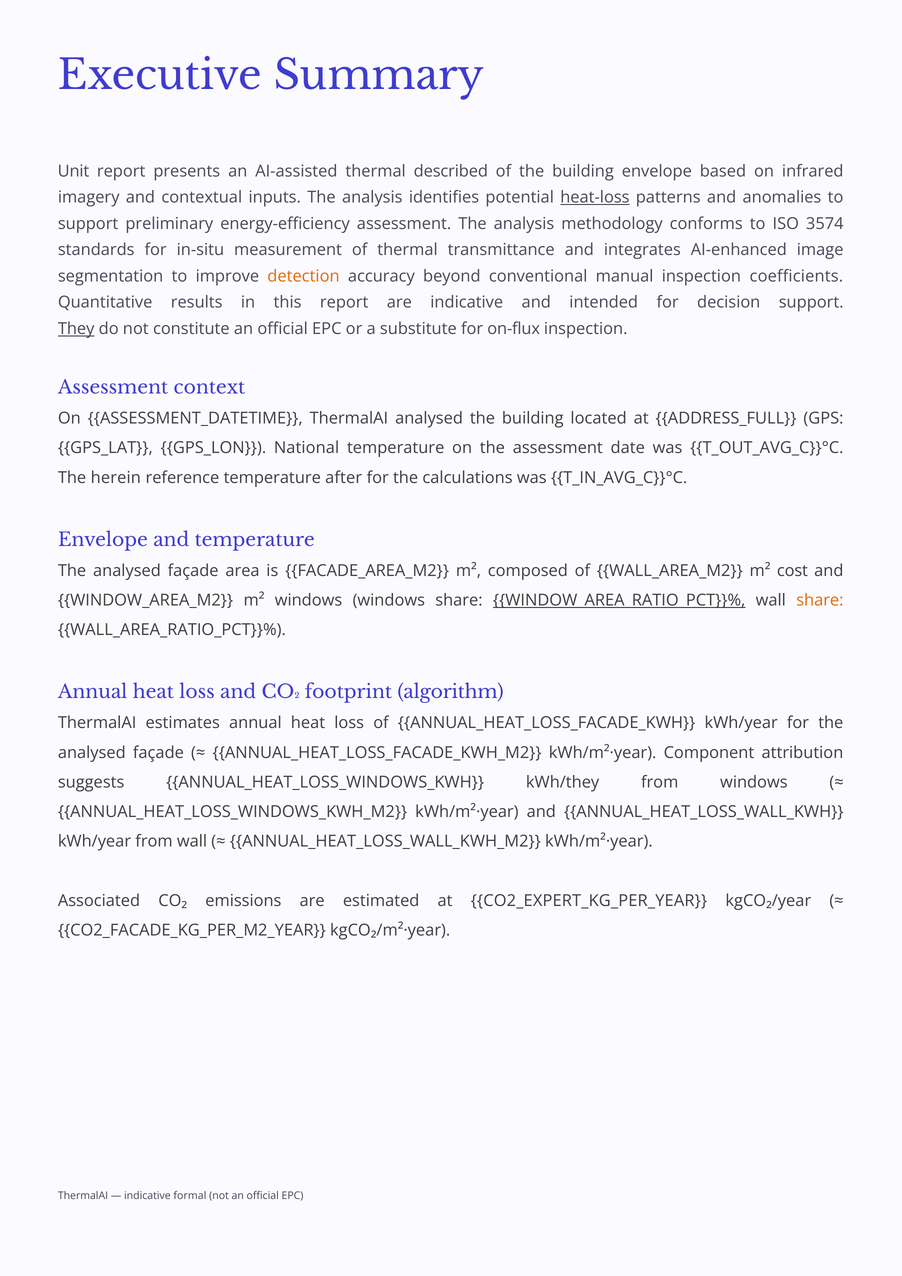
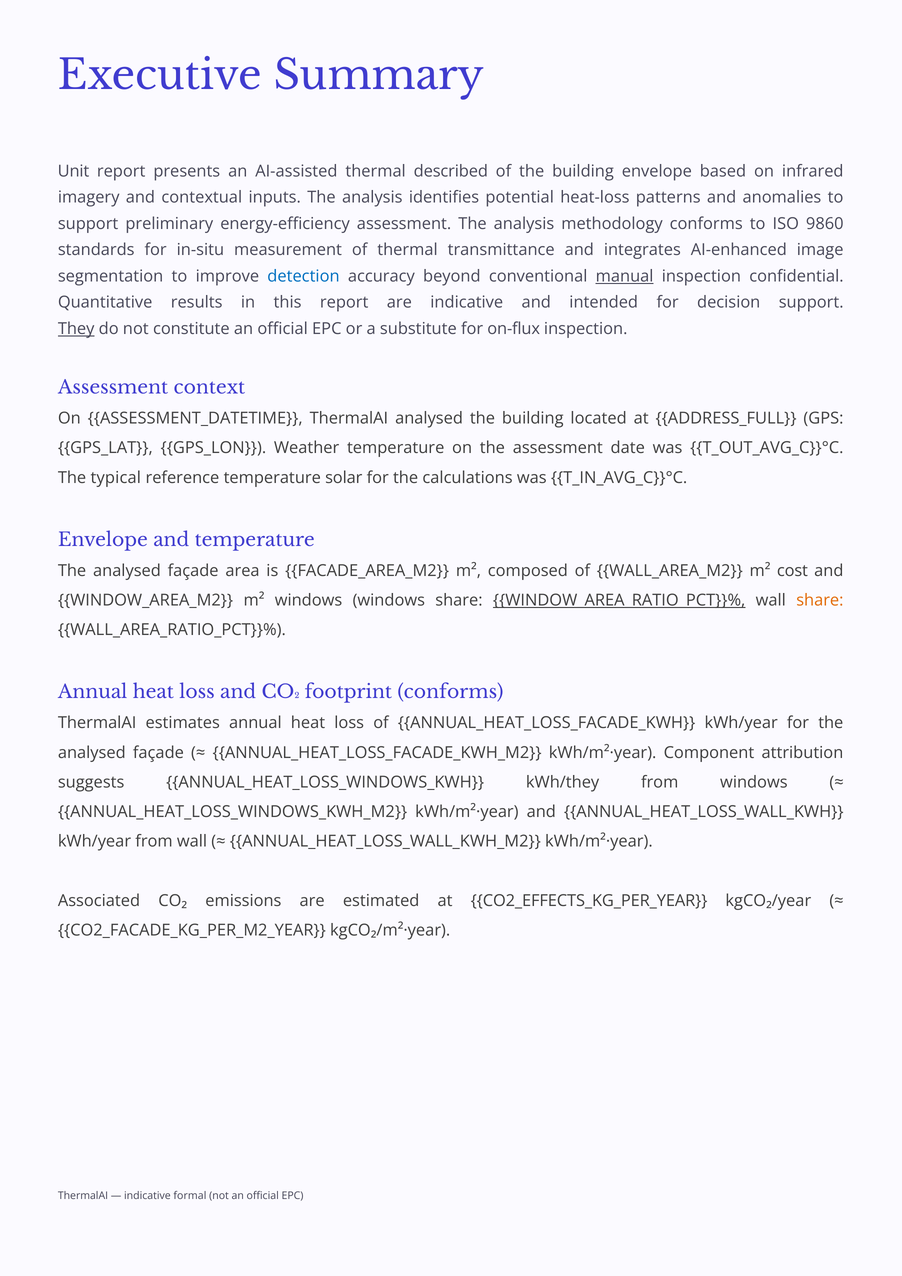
heat-loss underline: present -> none
3574: 3574 -> 9860
detection colour: orange -> blue
manual underline: none -> present
coefficients: coefficients -> confidential
National: National -> Weather
herein: herein -> typical
after: after -> solar
footprint algorithm: algorithm -> conforms
CO2_EXPERT_KG_PER_YEAR: CO2_EXPERT_KG_PER_YEAR -> CO2_EFFECTS_KG_PER_YEAR
